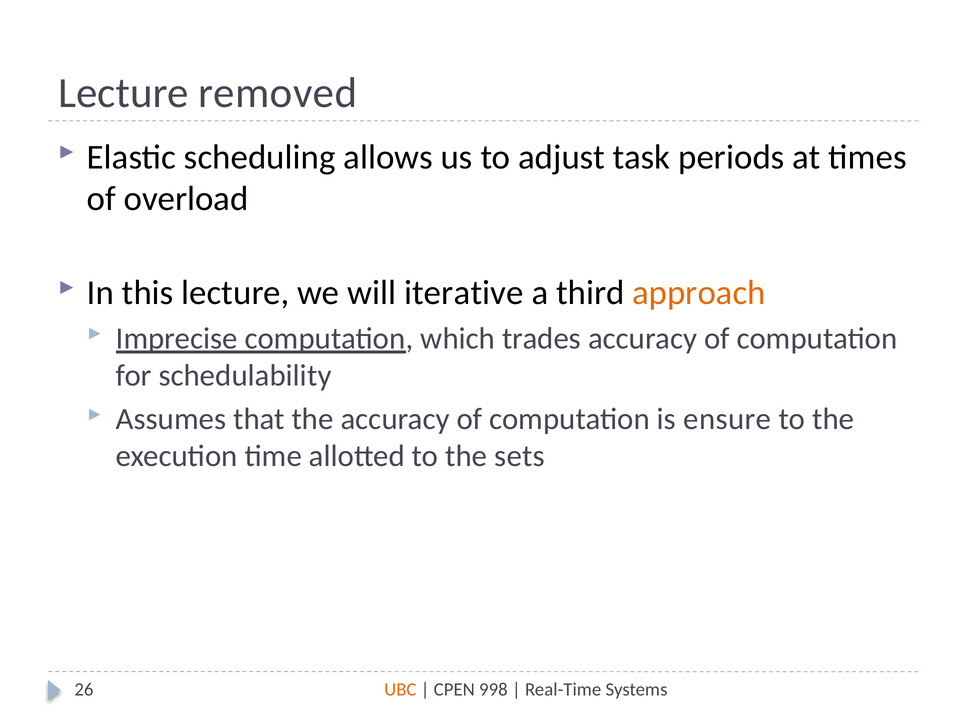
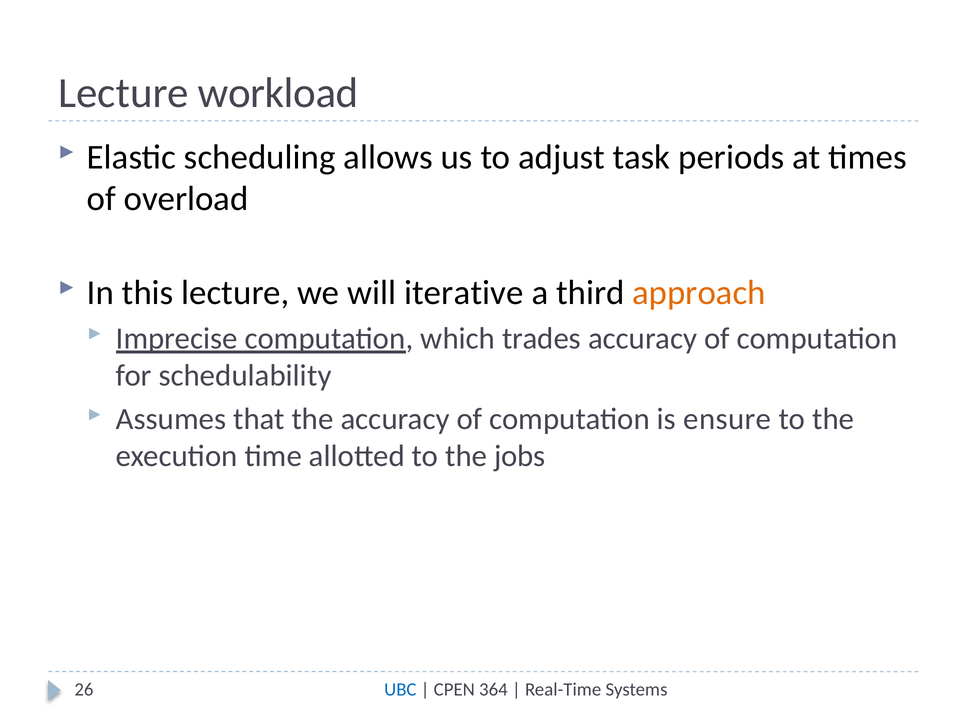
removed: removed -> workload
sets: sets -> jobs
UBC colour: orange -> blue
998: 998 -> 364
